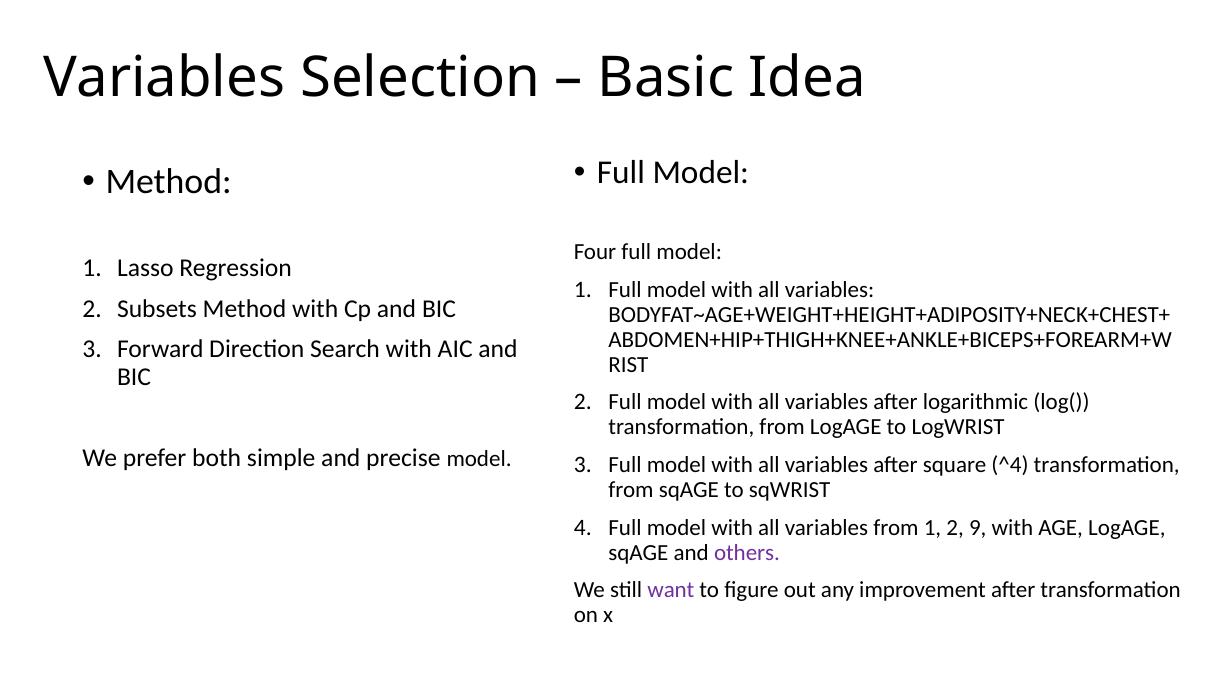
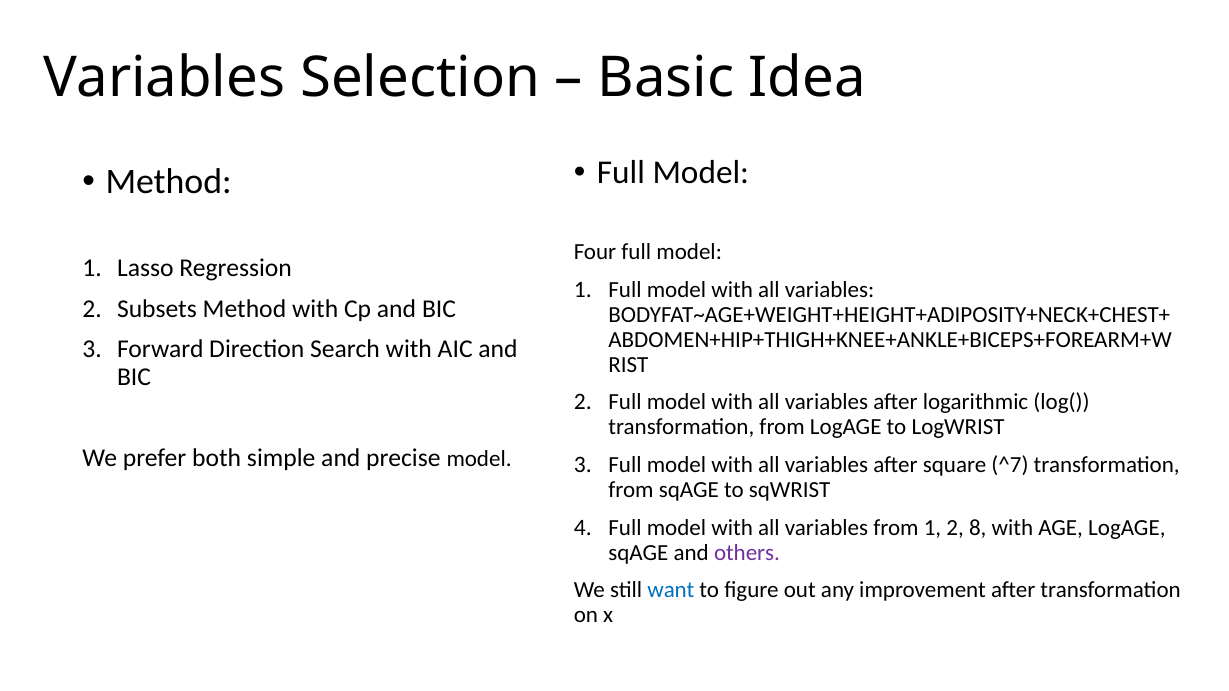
^4: ^4 -> ^7
9: 9 -> 8
want colour: purple -> blue
